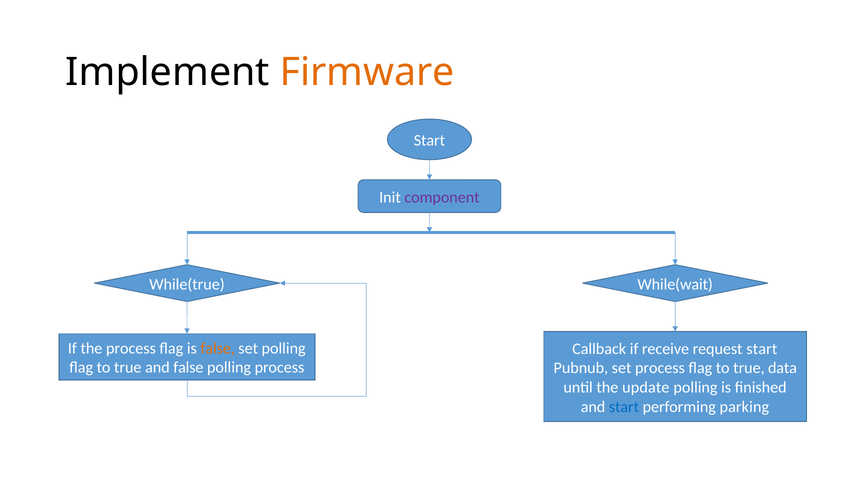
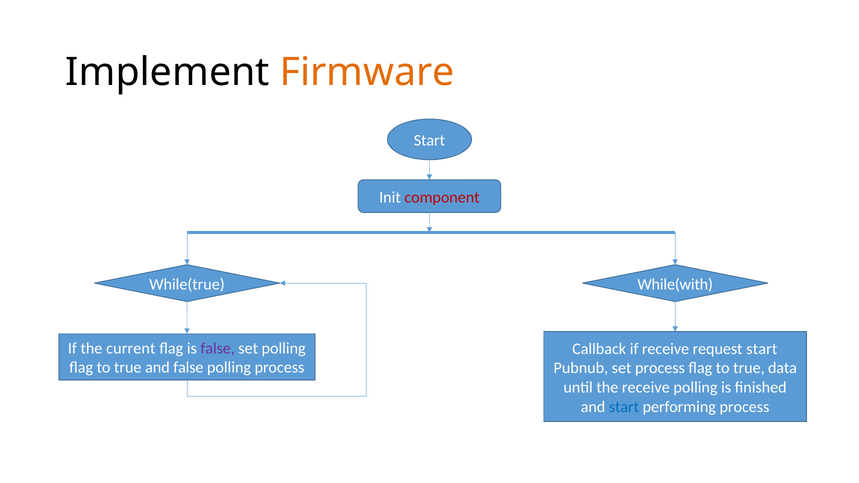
component colour: purple -> red
While(wait: While(wait -> While(with
the process: process -> current
false at (218, 348) colour: orange -> purple
the update: update -> receive
performing parking: parking -> process
